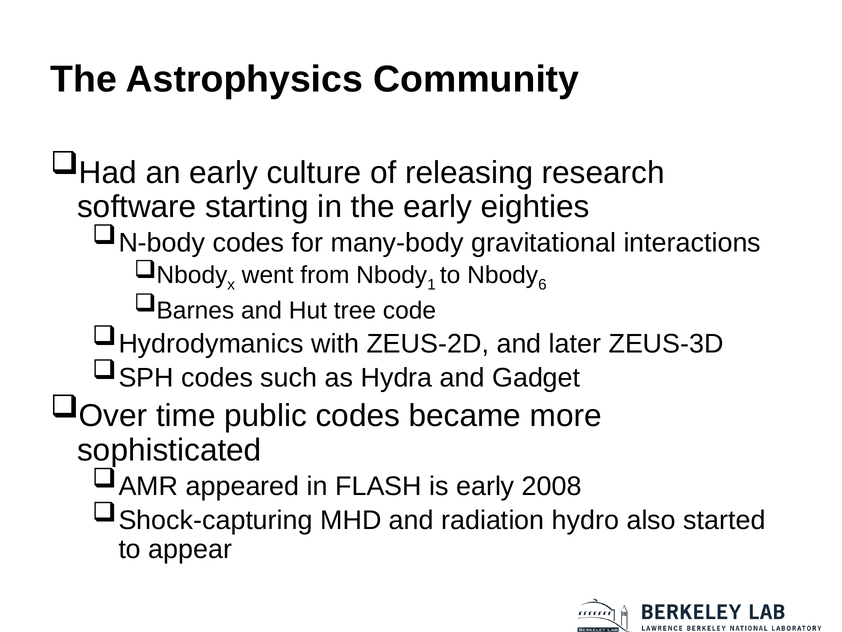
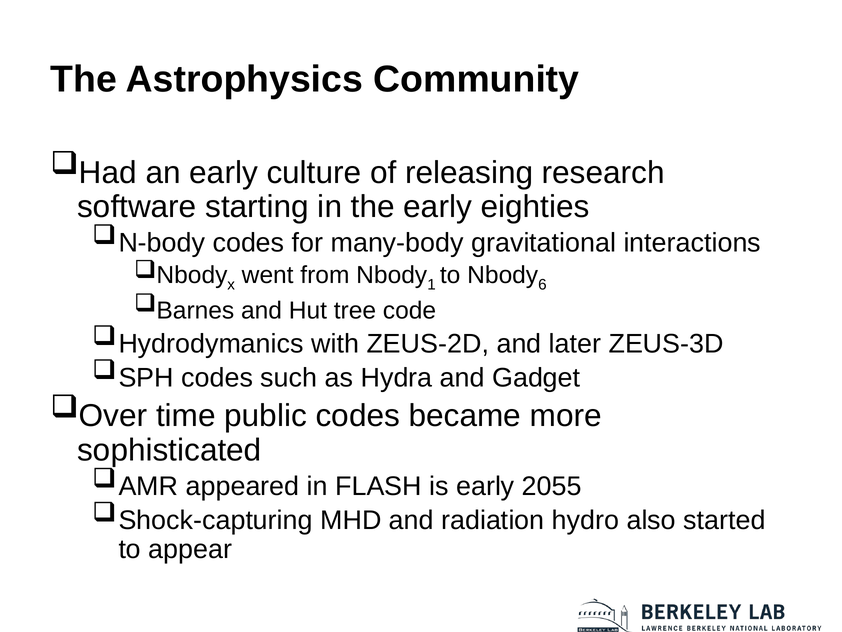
2008: 2008 -> 2055
